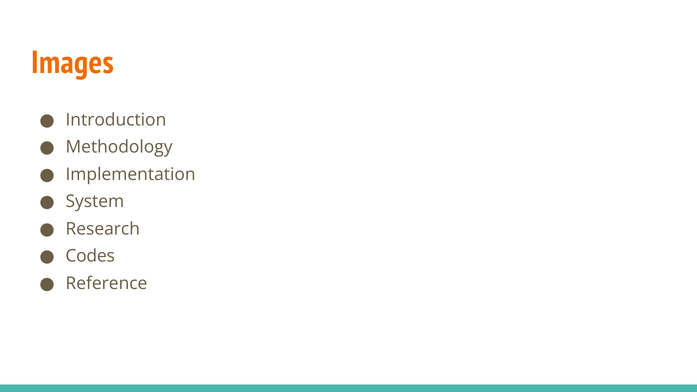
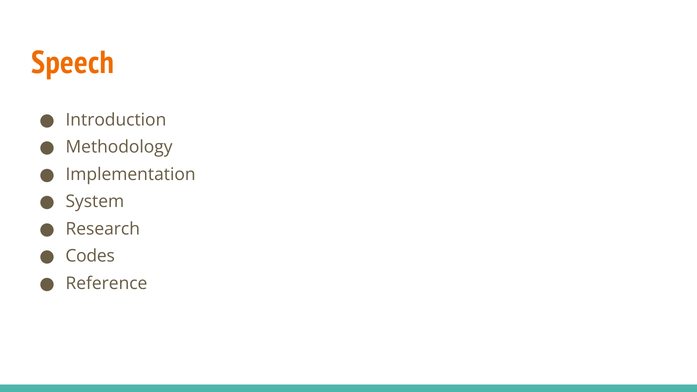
Images: Images -> Speech
